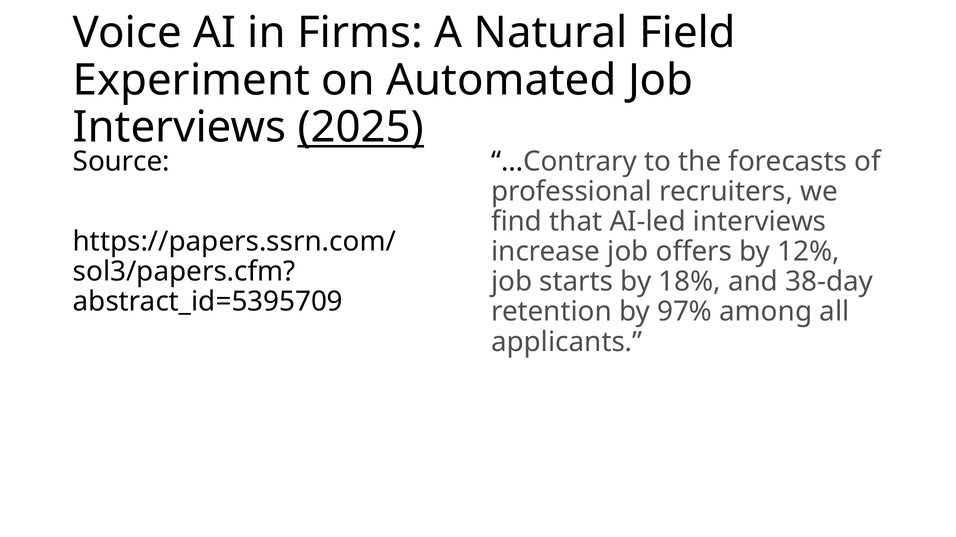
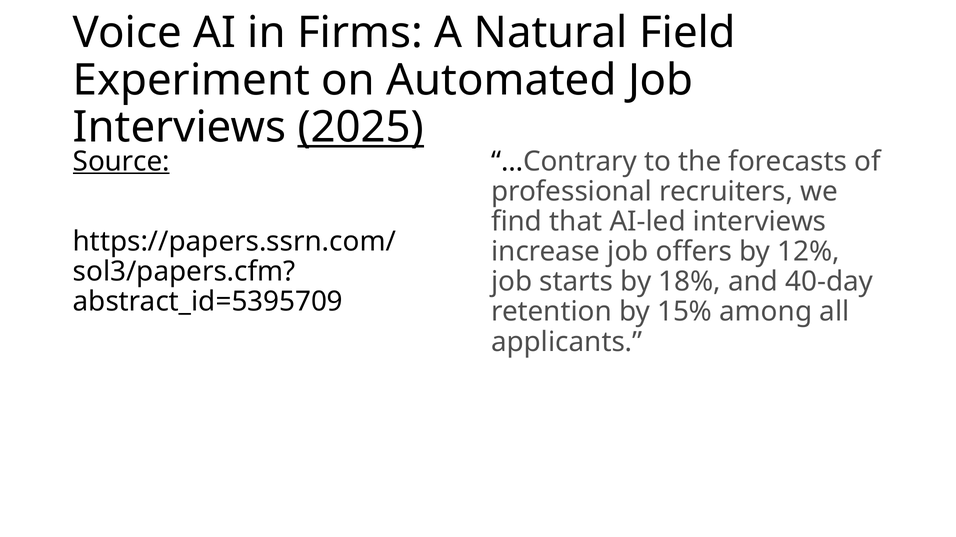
Source underline: none -> present
38-day: 38-day -> 40-day
97%: 97% -> 15%
